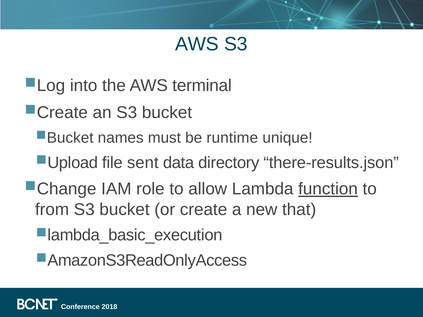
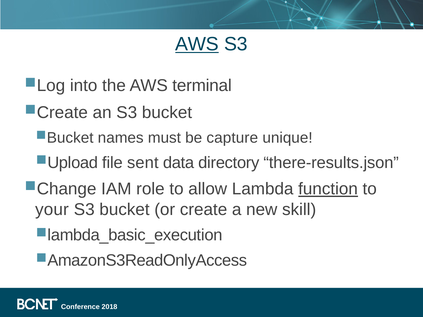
AWS at (197, 44) underline: none -> present
runtime: runtime -> capture
from: from -> your
that: that -> skill
